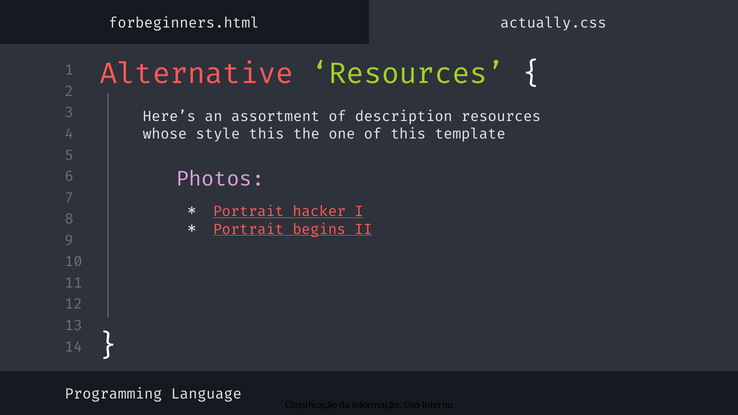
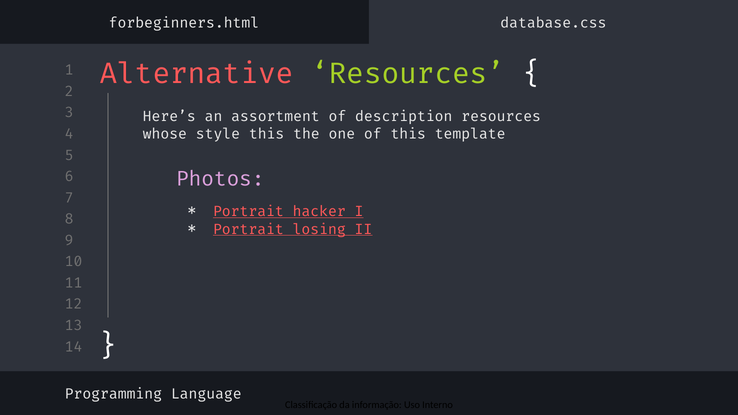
actually.css: actually.css -> database.css
begins: begins -> losing
